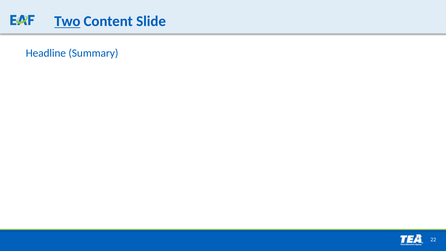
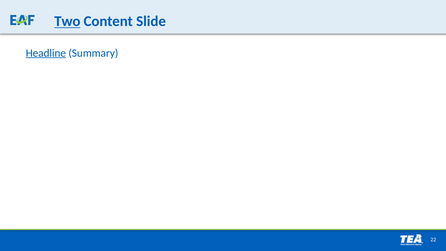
Headline underline: none -> present
